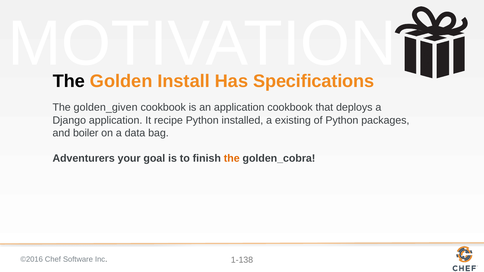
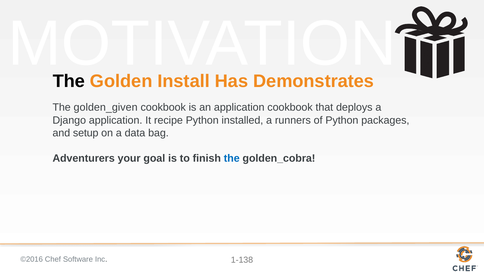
Specifications: Specifications -> Demonstrates
existing: existing -> runners
boiler: boiler -> setup
the at (232, 158) colour: orange -> blue
